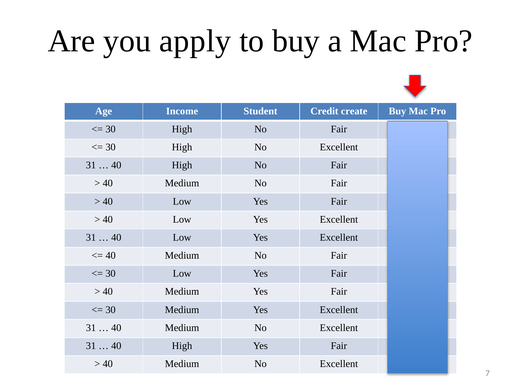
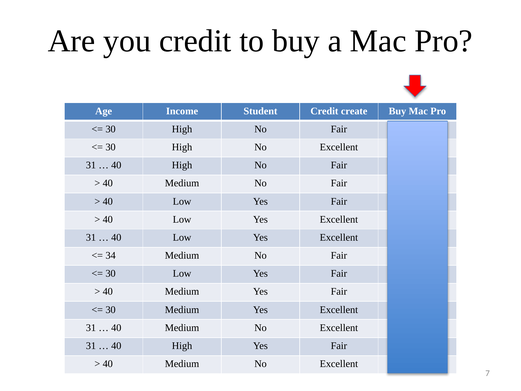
you apply: apply -> credit
40 at (111, 255): 40 -> 34
